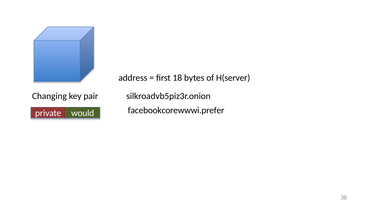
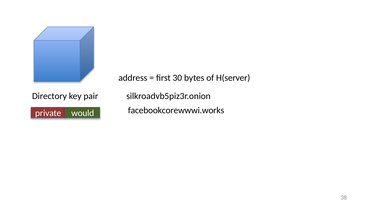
18: 18 -> 30
Changing: Changing -> Directory
facebookcorewwwi.prefer: facebookcorewwwi.prefer -> facebookcorewwwi.works
